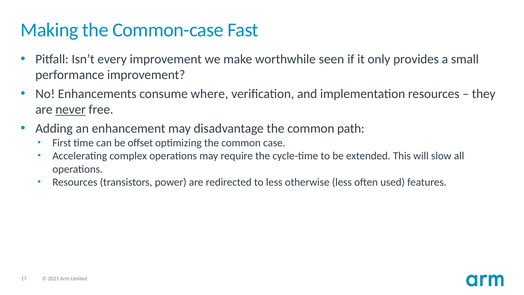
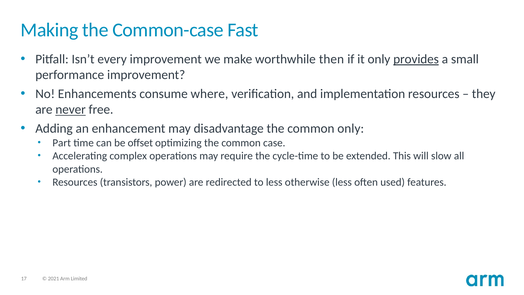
seen: seen -> then
provides underline: none -> present
common path: path -> only
First: First -> Part
